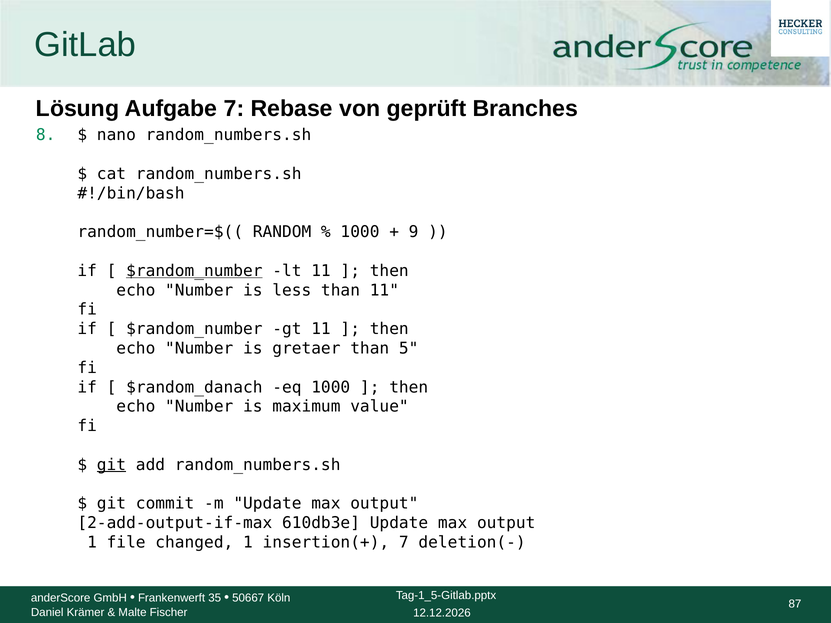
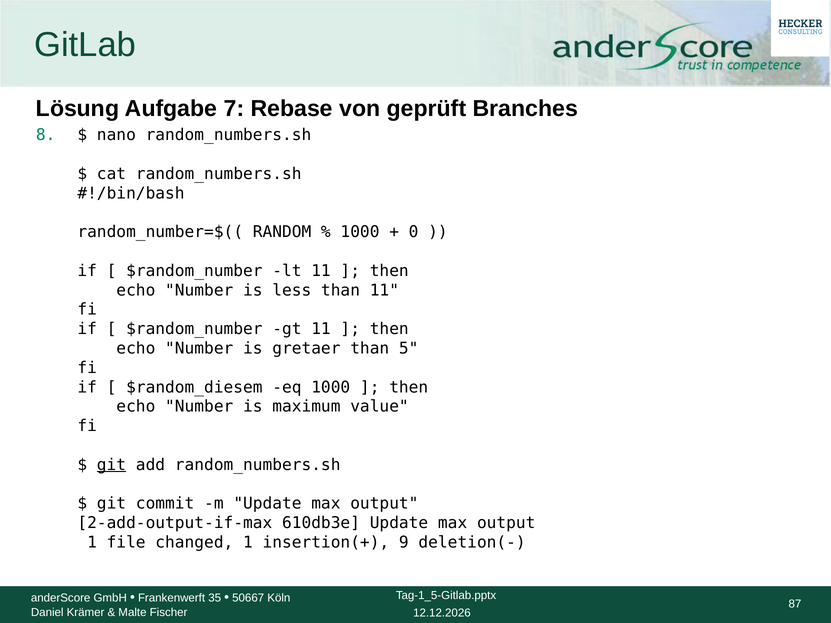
9: 9 -> 0
$random_number at (194, 271) underline: present -> none
$random_danach: $random_danach -> $random_diesem
insertion(+ 7: 7 -> 9
